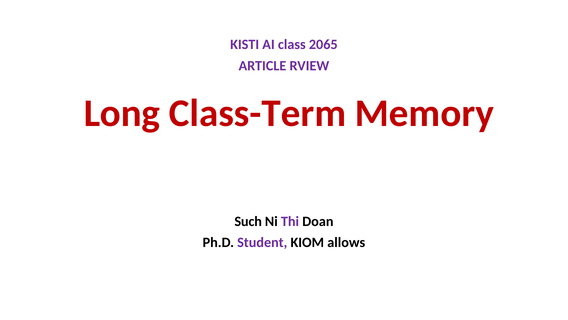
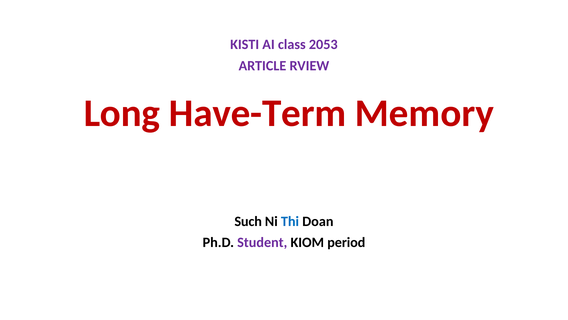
2065: 2065 -> 2053
Class-Term: Class-Term -> Have-Term
Thi colour: purple -> blue
allows: allows -> period
